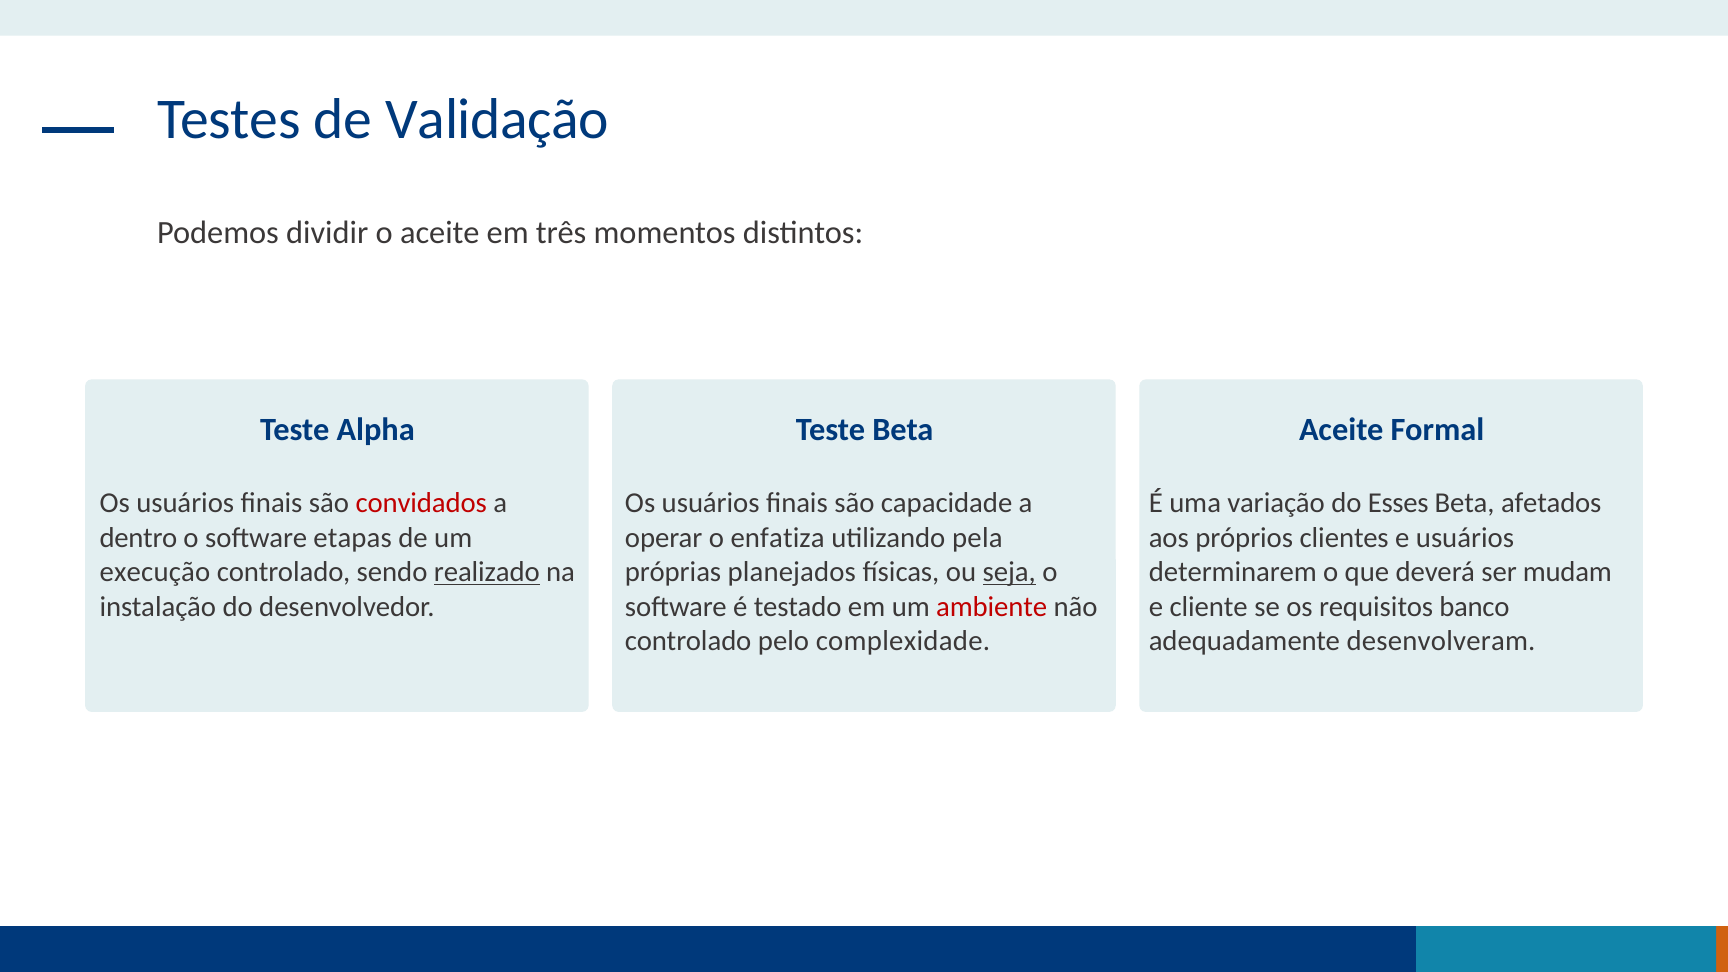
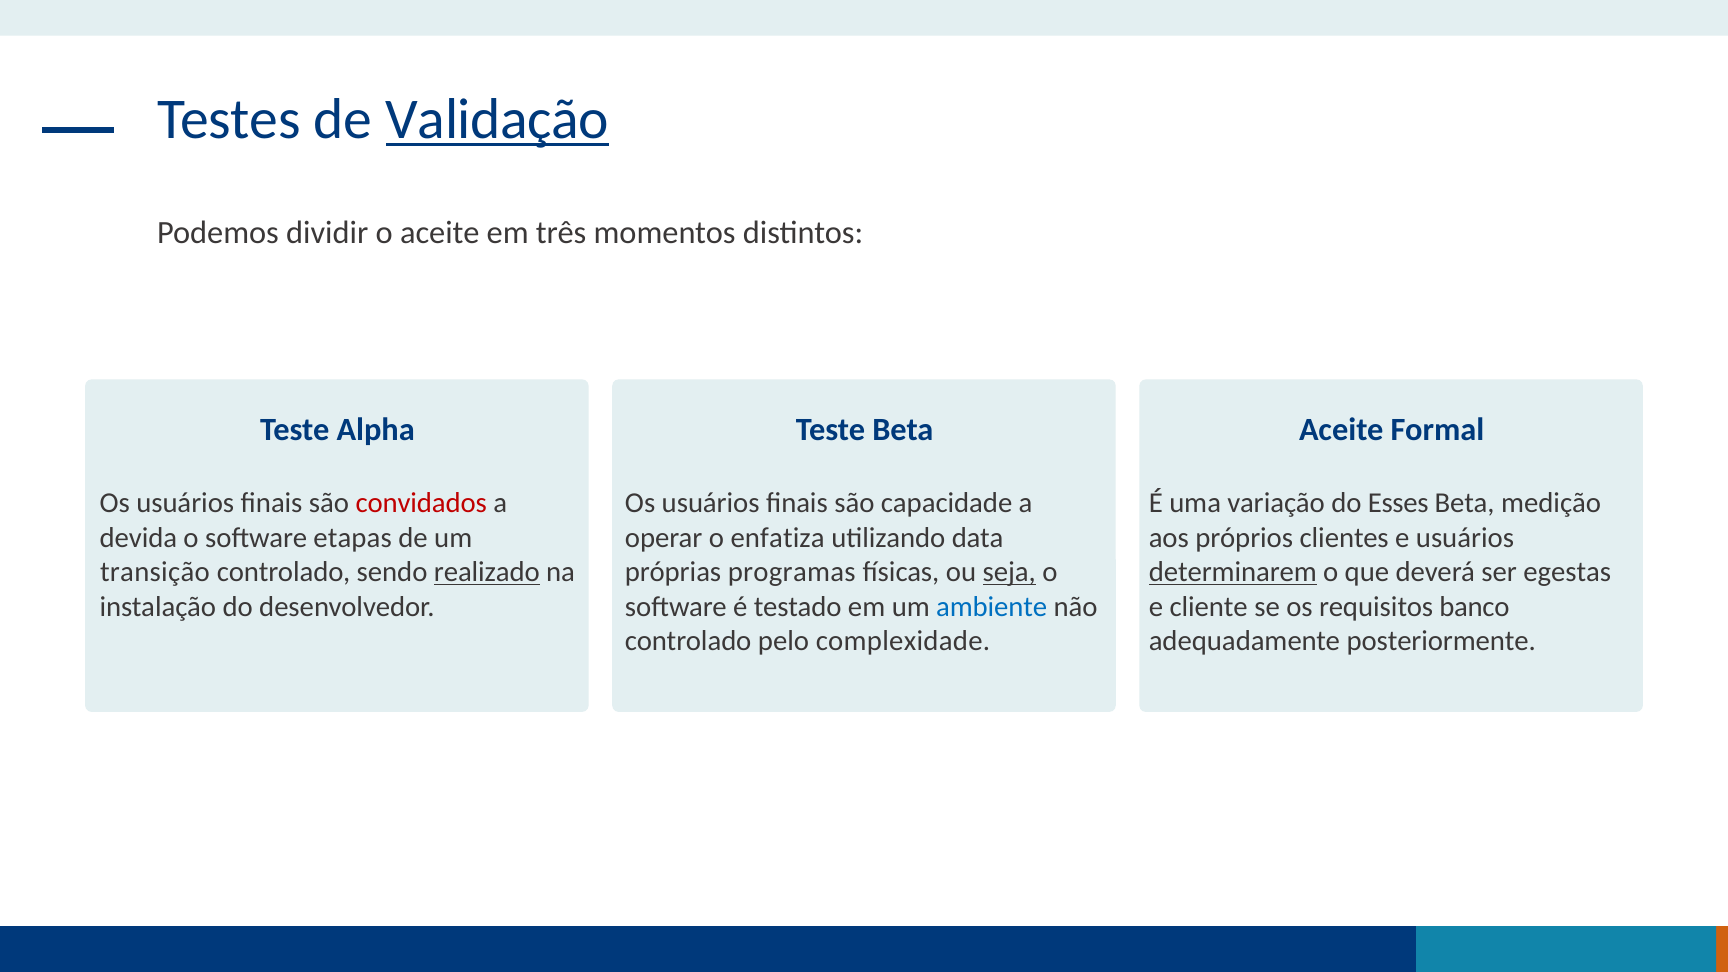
Validação underline: none -> present
afetados: afetados -> medição
dentro: dentro -> devida
pela: pela -> data
execução: execução -> transição
planejados: planejados -> programas
determinarem underline: none -> present
mudam: mudam -> egestas
ambiente colour: red -> blue
desenvolveram: desenvolveram -> posteriormente
